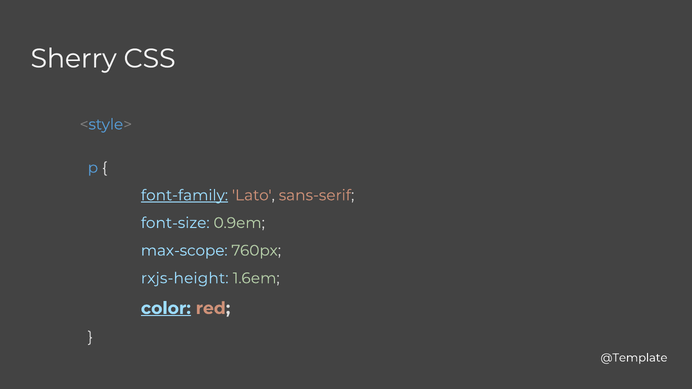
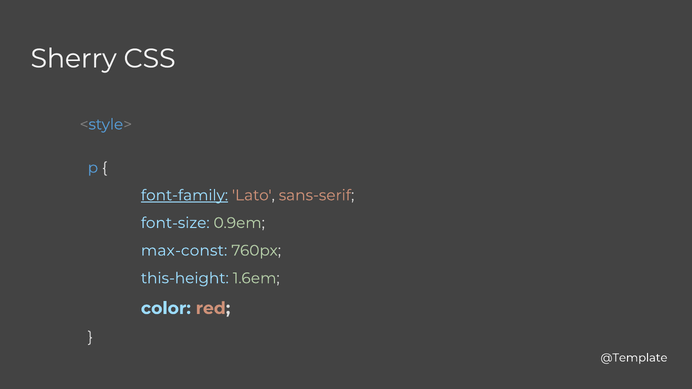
max-scope: max-scope -> max-const
rxjs-height: rxjs-height -> this-height
color underline: present -> none
